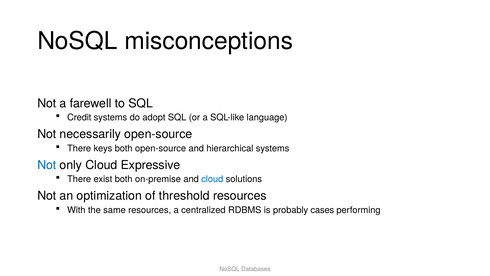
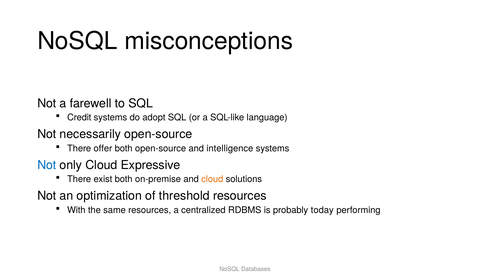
keys: keys -> offer
hierarchical: hierarchical -> intelligence
cloud at (212, 179) colour: blue -> orange
cases: cases -> today
